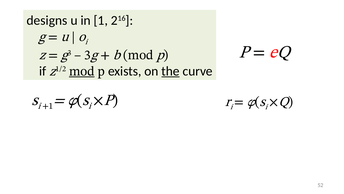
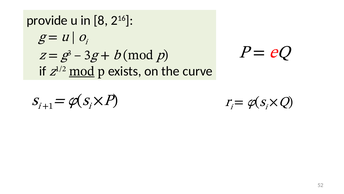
designs: designs -> provide
1: 1 -> 8
the underline: present -> none
